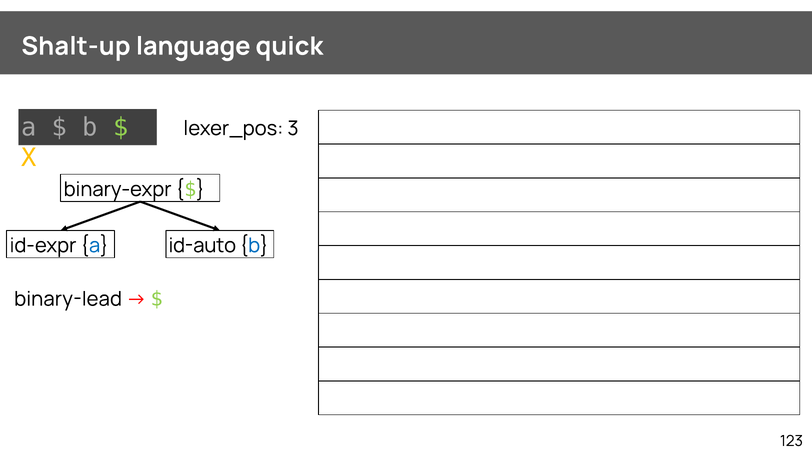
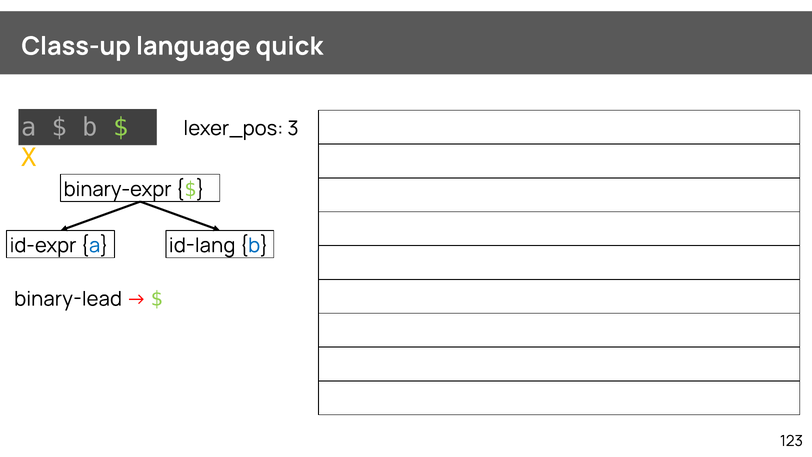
Shalt-up: Shalt-up -> Class-up
id-auto: id-auto -> id-lang
